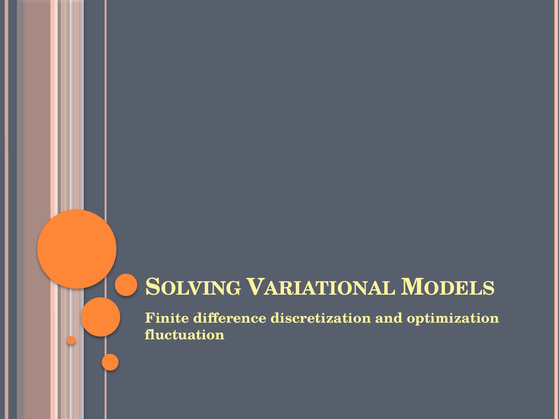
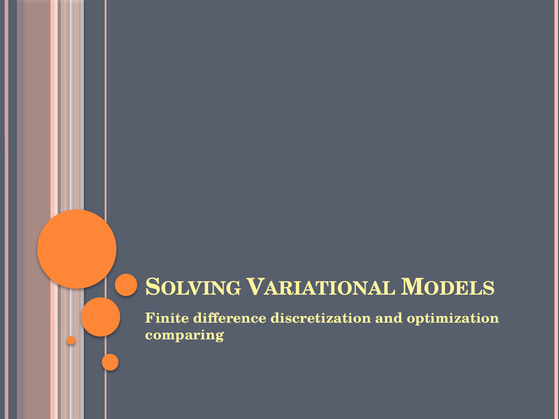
fluctuation: fluctuation -> comparing
